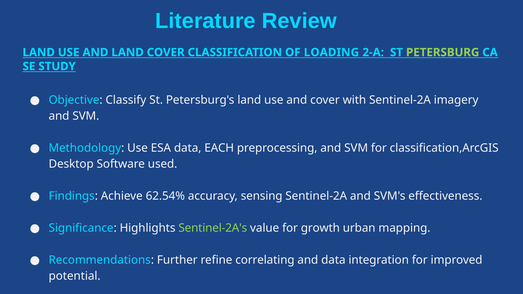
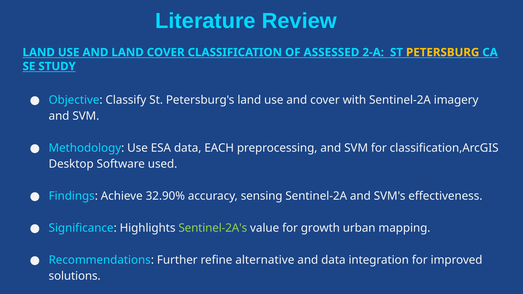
LOADING: LOADING -> ASSESSED
PETERSBURG colour: light green -> yellow
62.54%: 62.54% -> 32.90%
correlating: correlating -> alternative
potential: potential -> solutions
